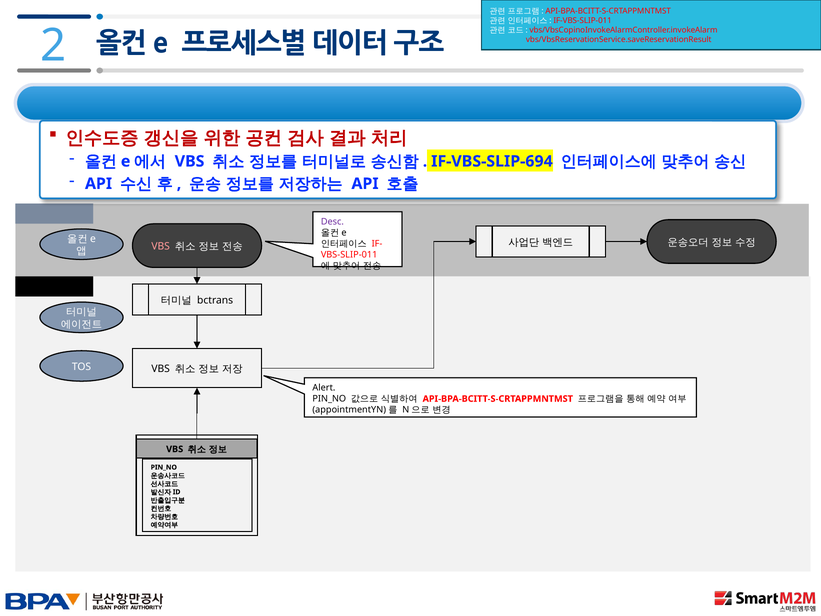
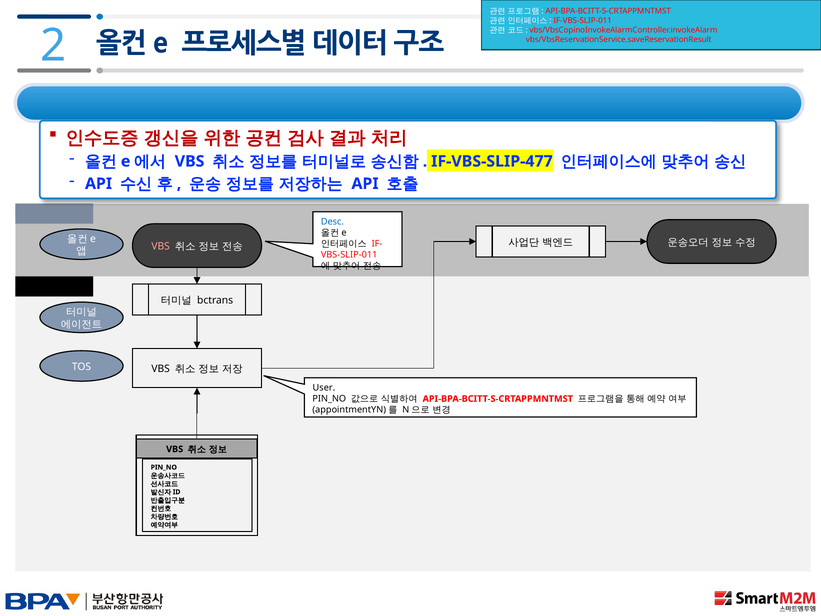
IF-VBS-SLIP-694: IF-VBS-SLIP-694 -> IF-VBS-SLIP-477
Desc colour: purple -> blue
Alert: Alert -> User
